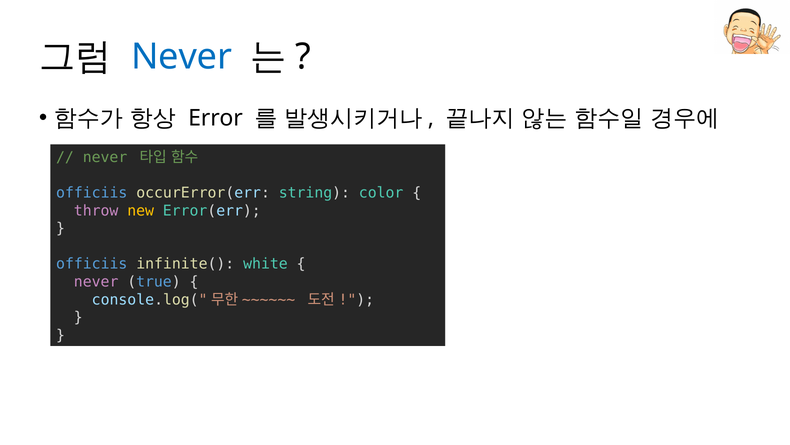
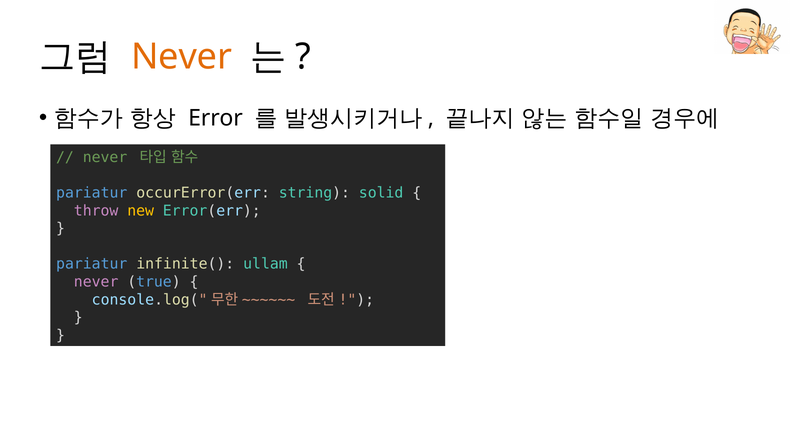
Never at (182, 57) colour: blue -> orange
officiis at (92, 193): officiis -> pariatur
color: color -> solid
officiis at (92, 264): officiis -> pariatur
white: white -> ullam
